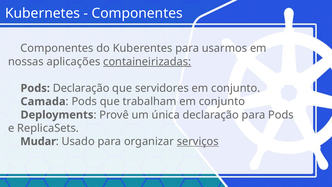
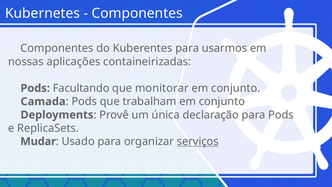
containeirizadas underline: present -> none
Pods Declaração: Declaração -> Facultando
servidores: servidores -> monitorar
